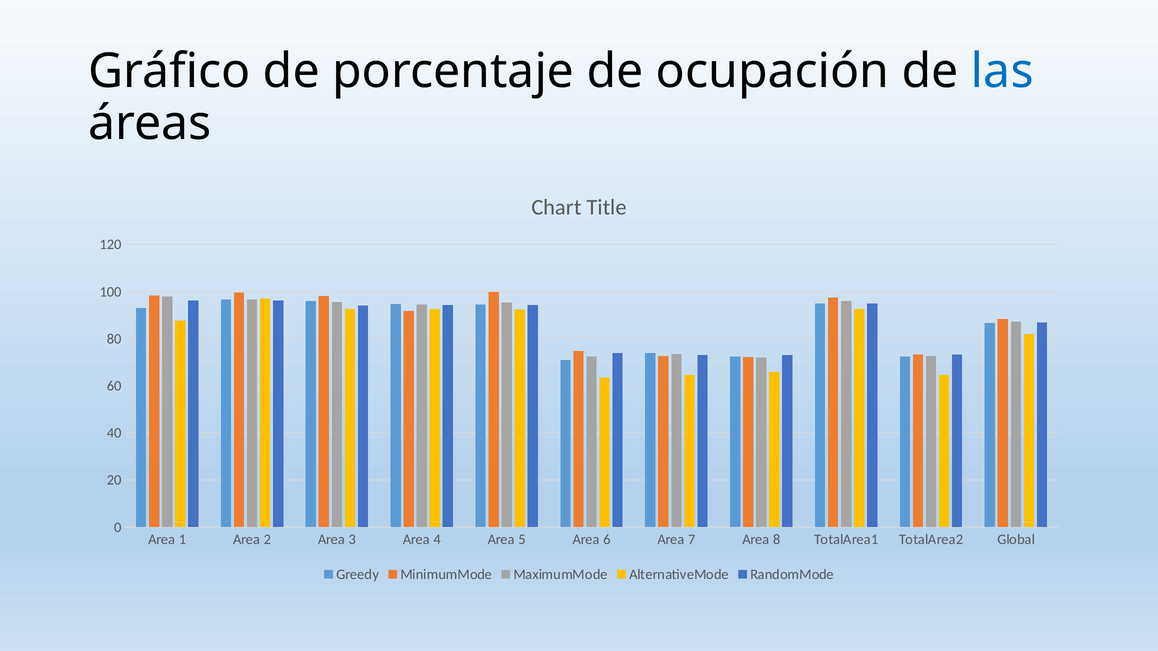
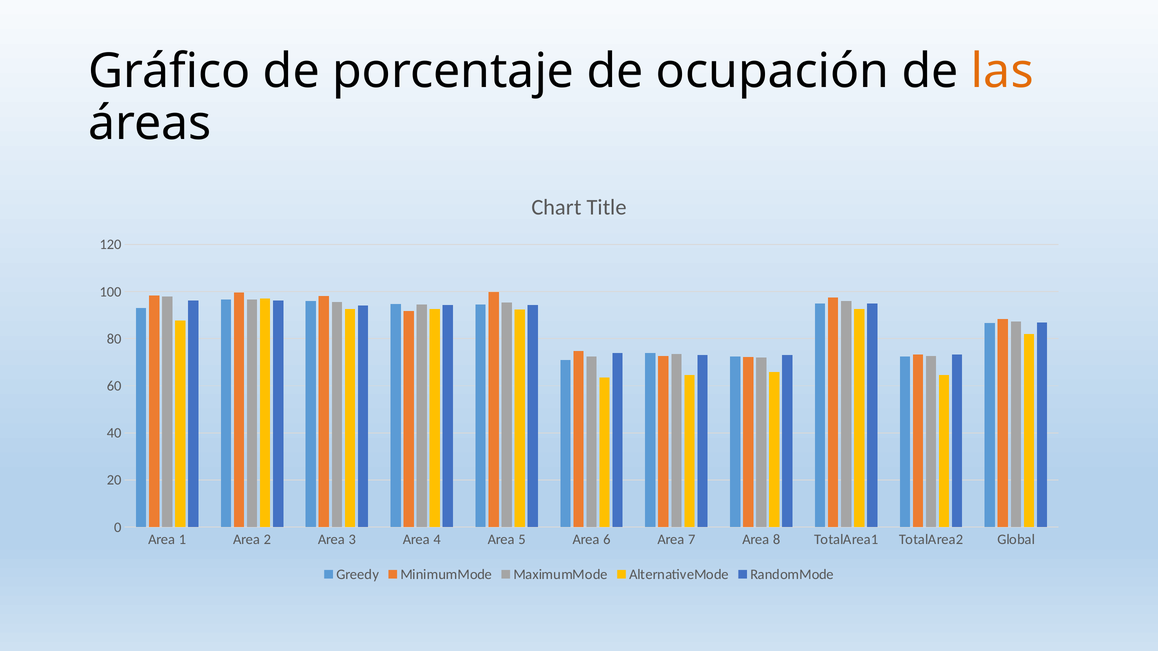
las colour: blue -> orange
